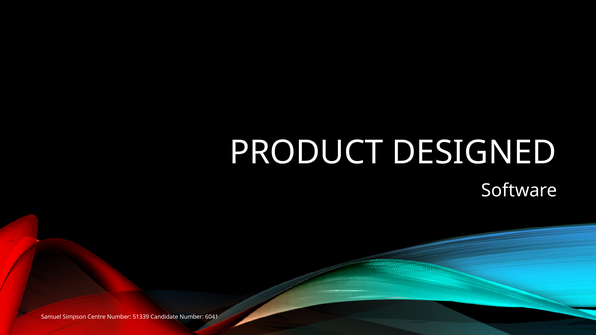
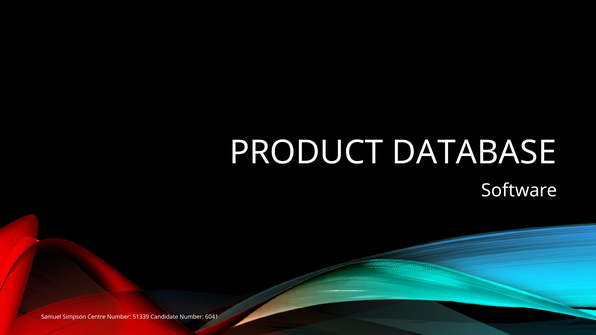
DESIGNED: DESIGNED -> DATABASE
